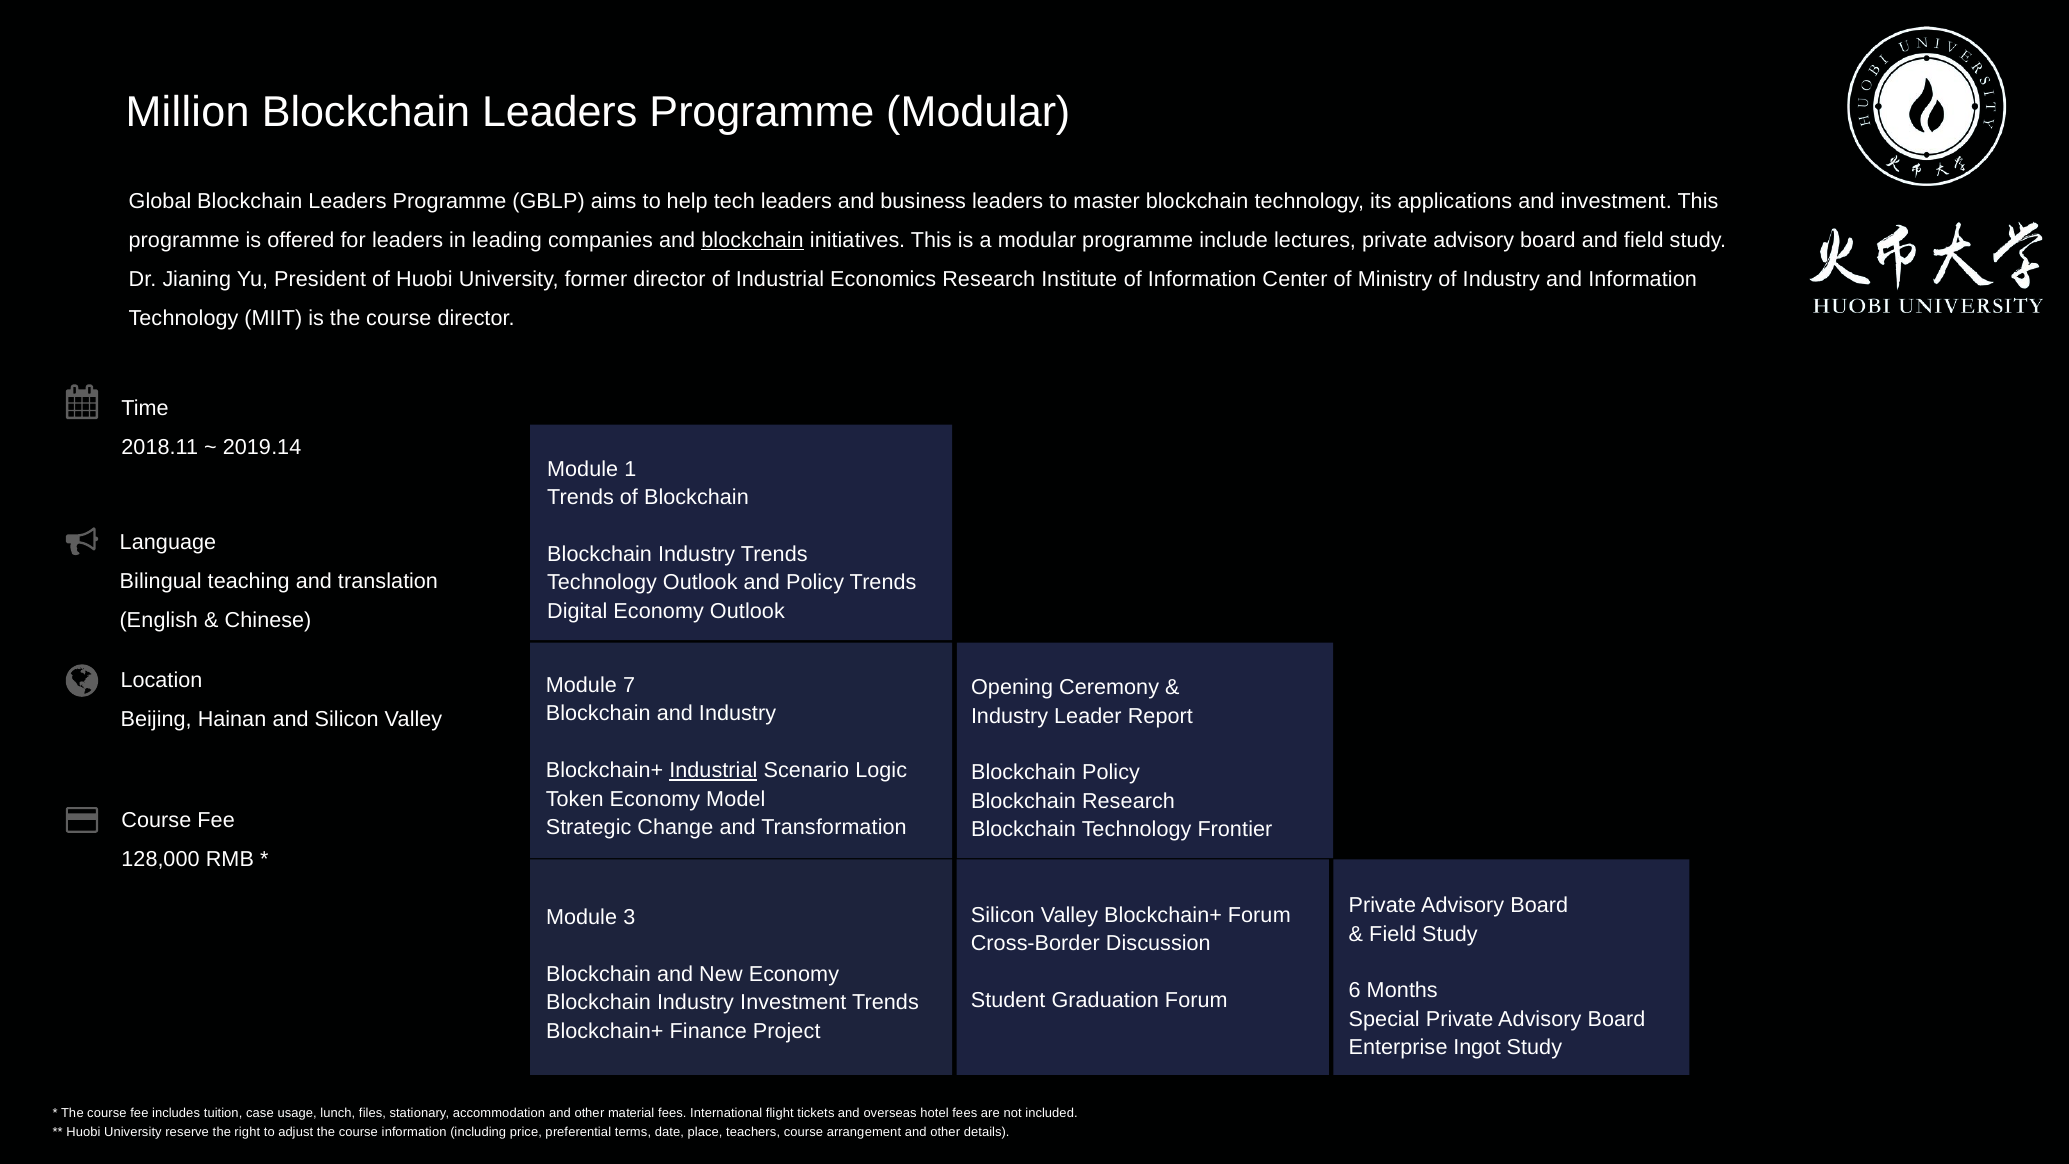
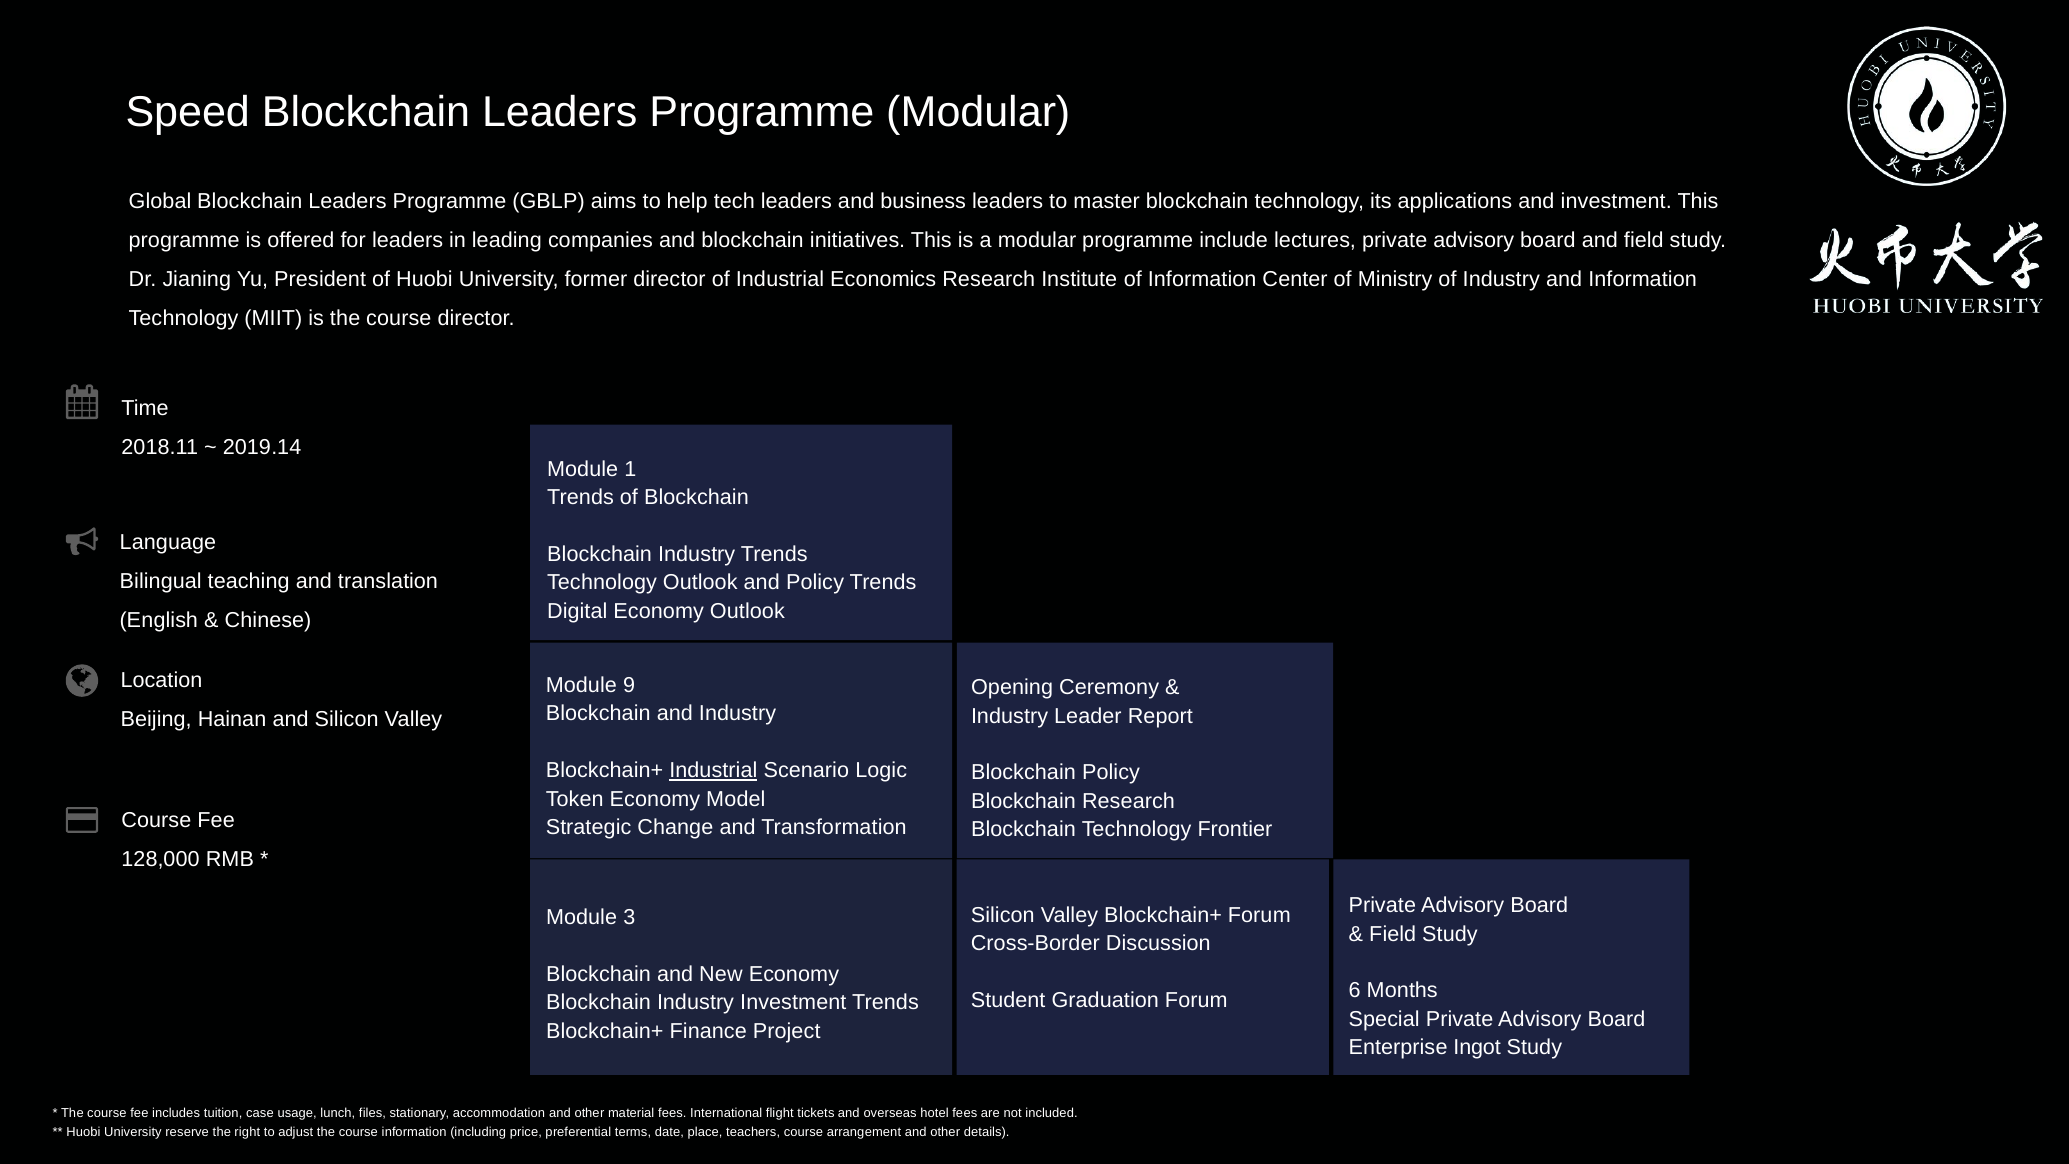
Million: Million -> Speed
blockchain at (753, 240) underline: present -> none
7: 7 -> 9
